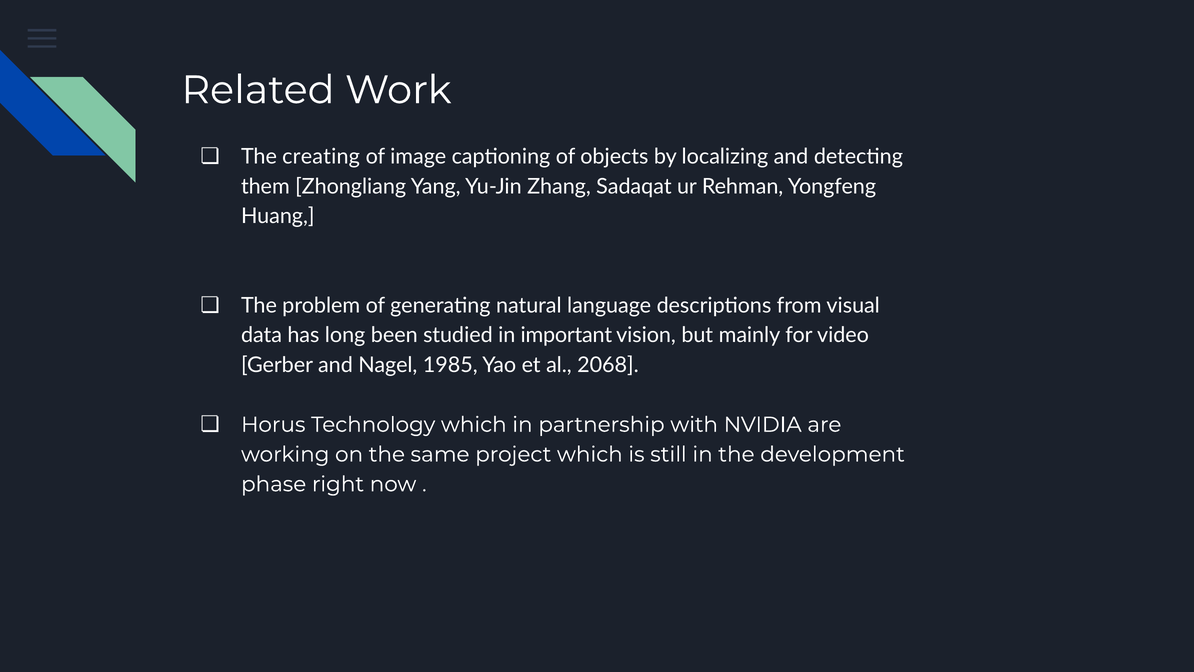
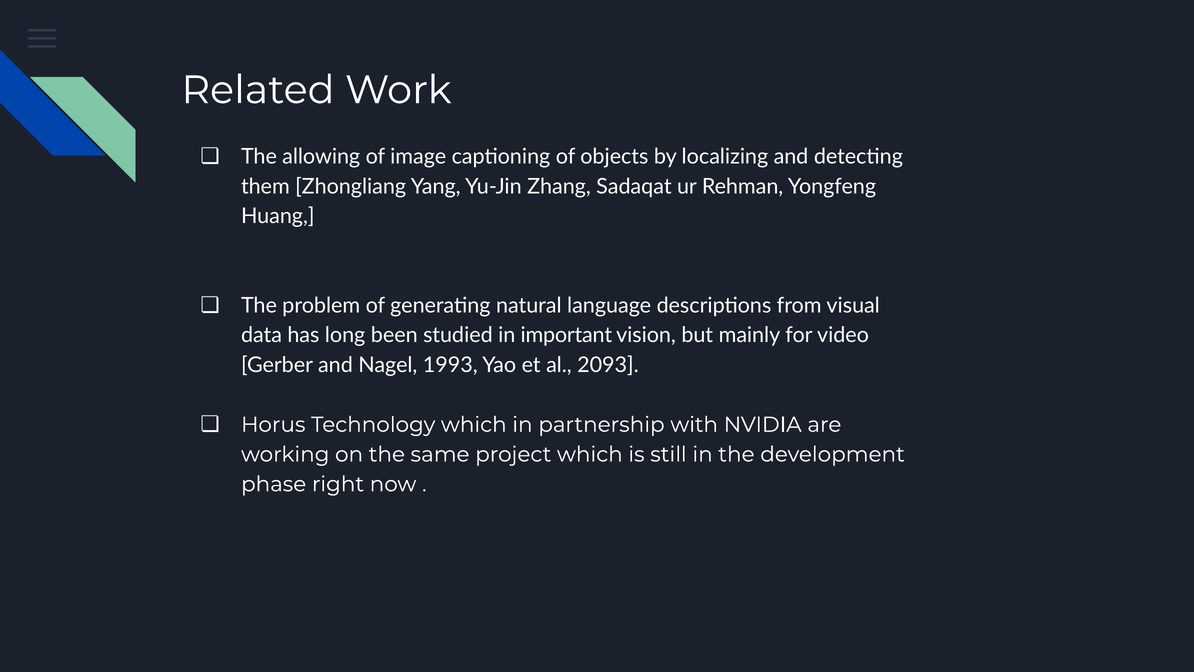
creating: creating -> allowing
1985: 1985 -> 1993
2068: 2068 -> 2093
